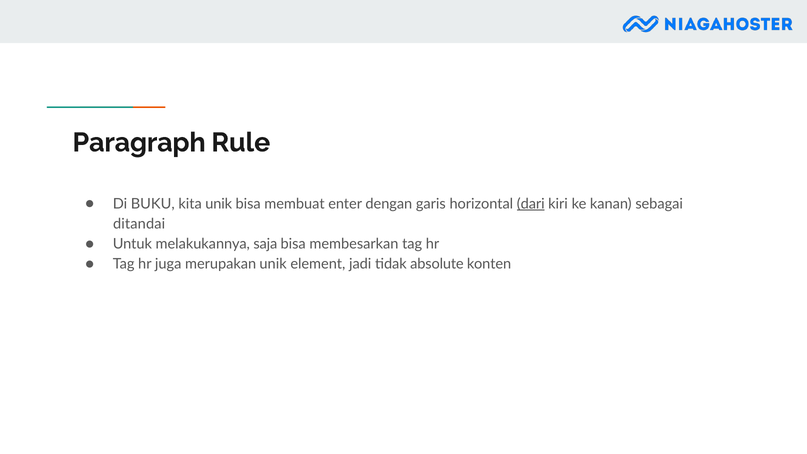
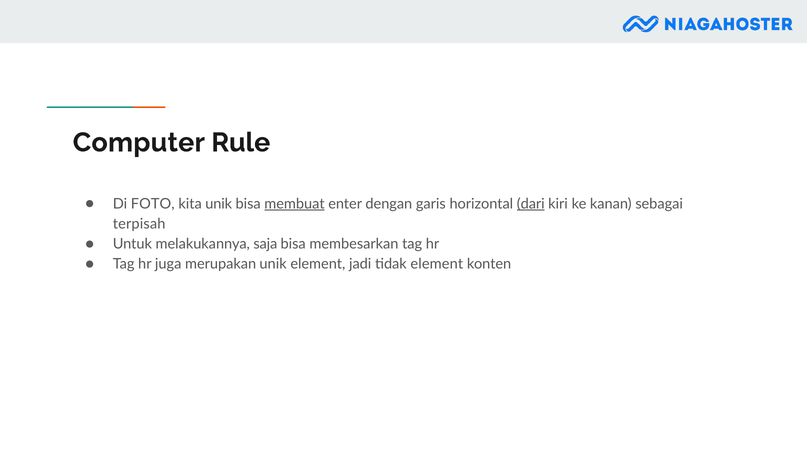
Paragraph: Paragraph -> Computer
BUKU: BUKU -> FOTO
membuat underline: none -> present
ditandai: ditandai -> terpisah
tidak absolute: absolute -> element
